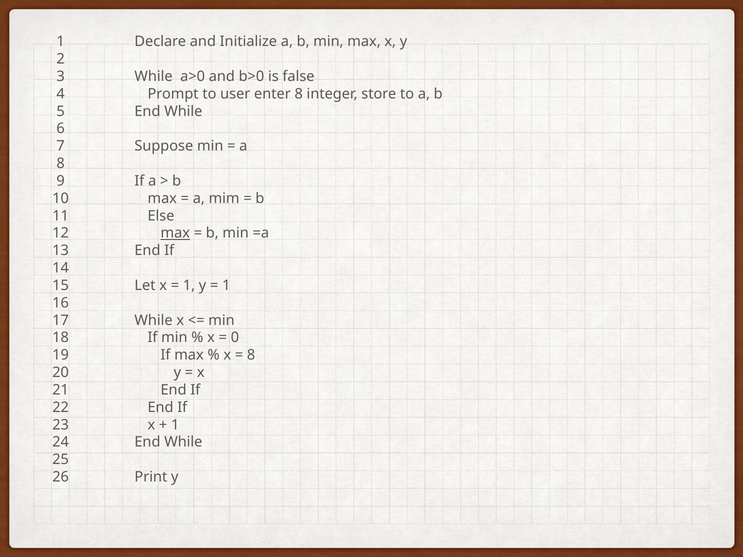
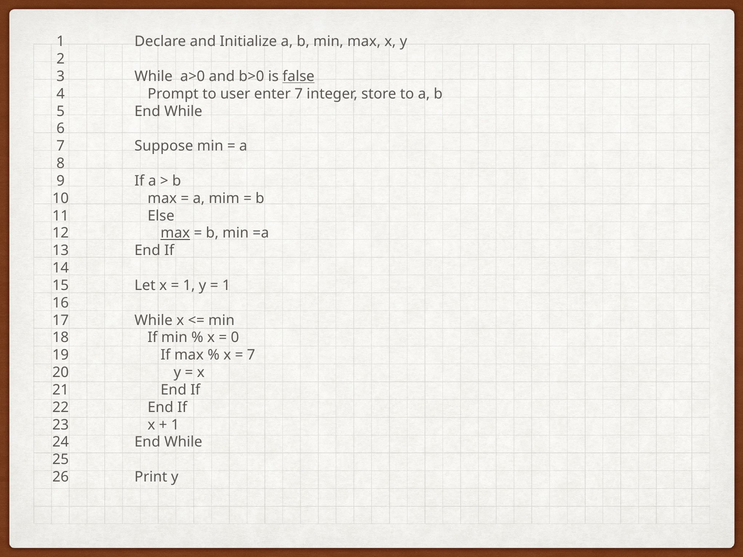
false underline: none -> present
enter 8: 8 -> 7
8 at (251, 355): 8 -> 7
